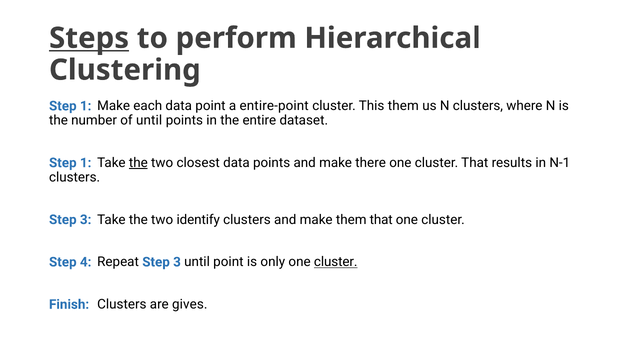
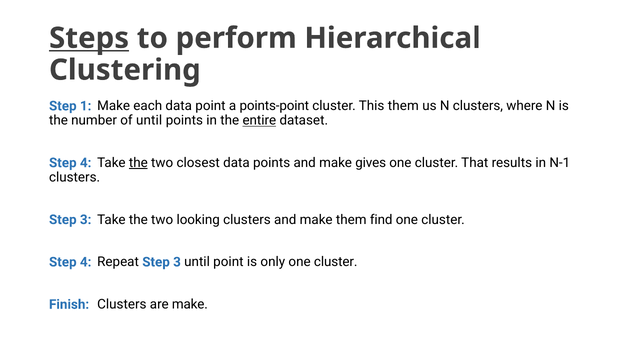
entire-point: entire-point -> points-point
entire underline: none -> present
1 at (86, 163): 1 -> 4
there: there -> gives
identify: identify -> looking
them that: that -> find
cluster at (336, 262) underline: present -> none
are gives: gives -> make
